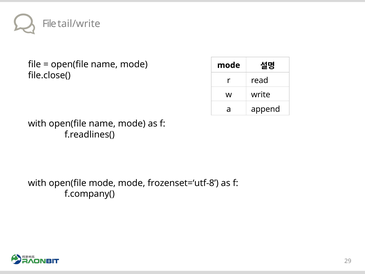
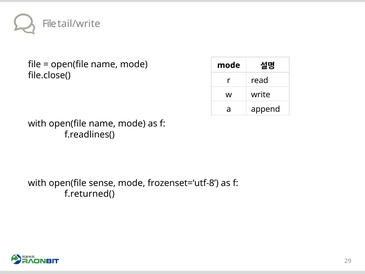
open(file mode: mode -> sense
f.company(: f.company( -> f.returned(
